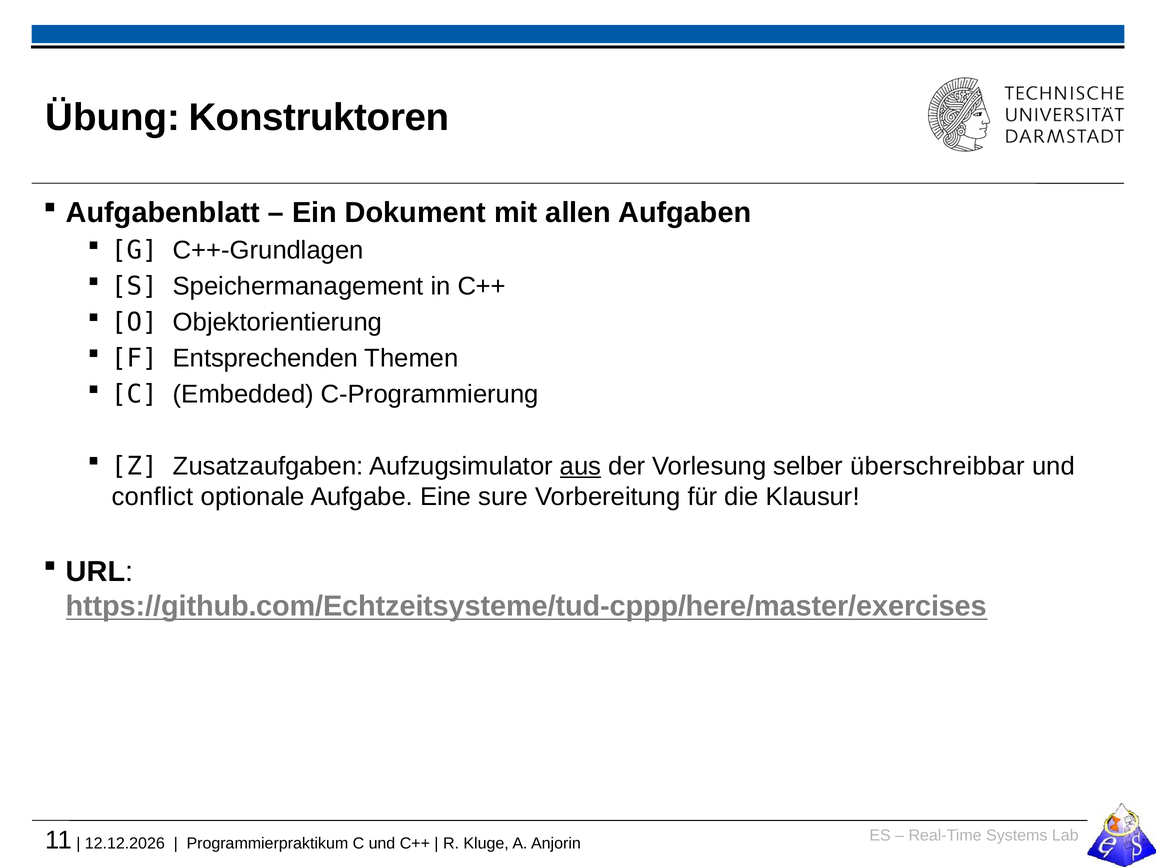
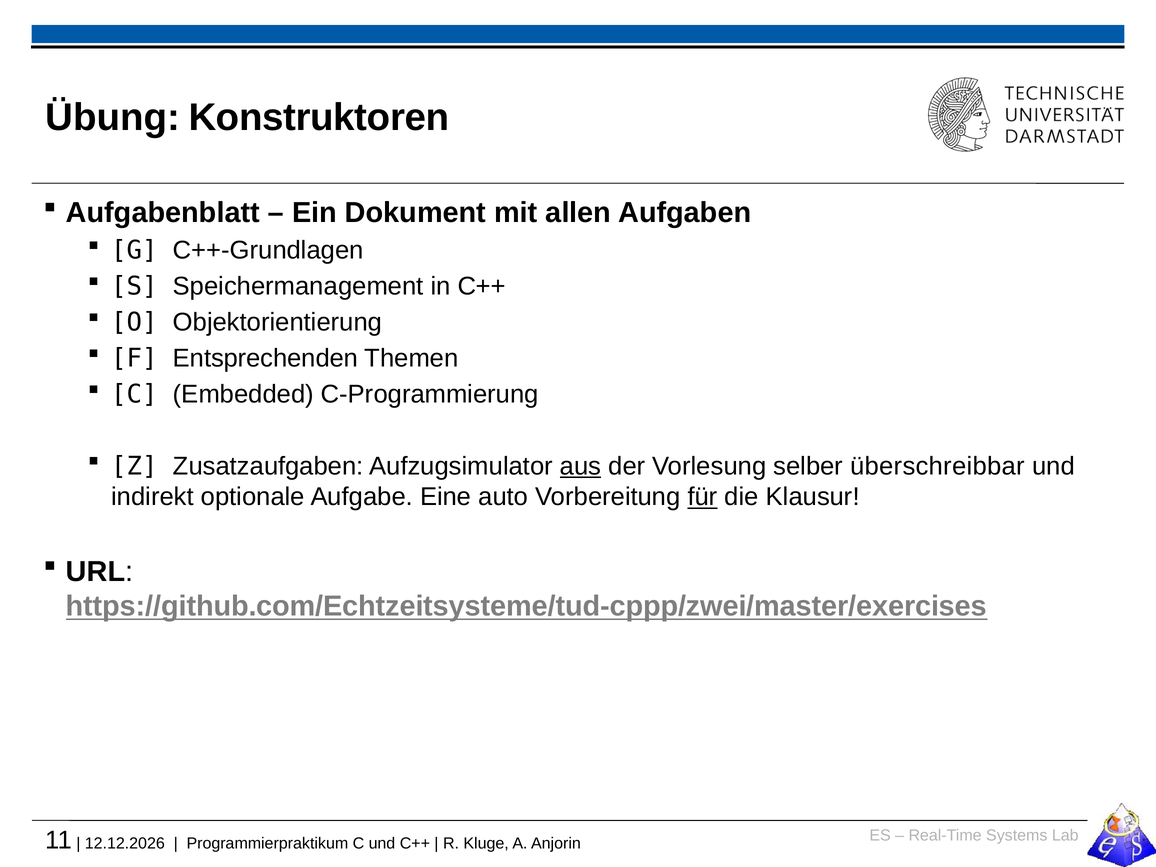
conflict: conflict -> indirekt
sure: sure -> auto
für underline: none -> present
https://github.com/Echtzeitsysteme/tud-cppp/here/master/exercises: https://github.com/Echtzeitsysteme/tud-cppp/here/master/exercises -> https://github.com/Echtzeitsysteme/tud-cppp/zwei/master/exercises
